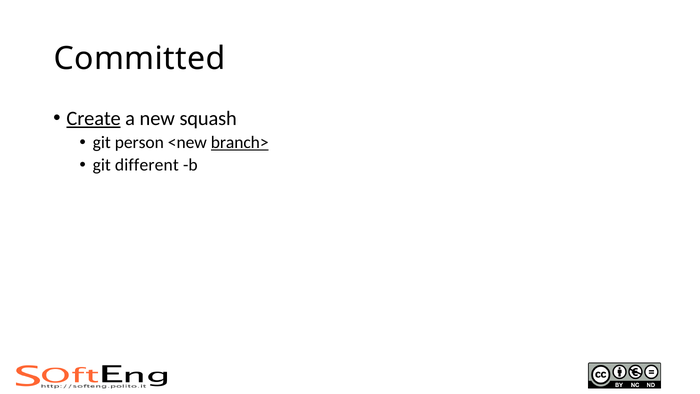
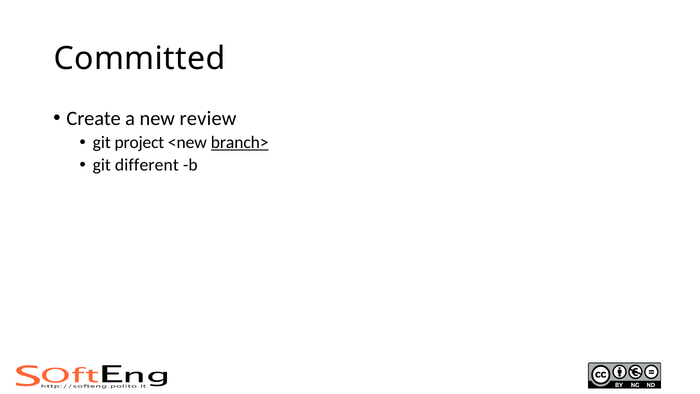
Create underline: present -> none
squash: squash -> review
person: person -> project
